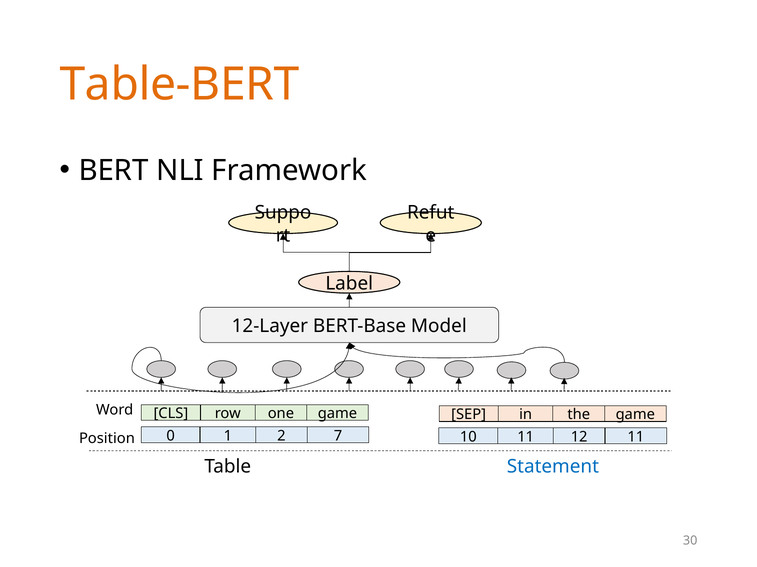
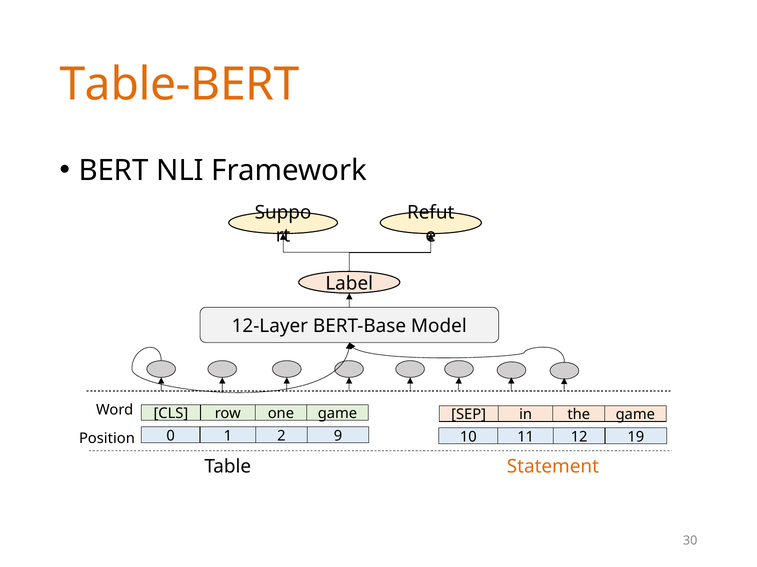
7: 7 -> 9
12 11: 11 -> 19
Statement colour: blue -> orange
